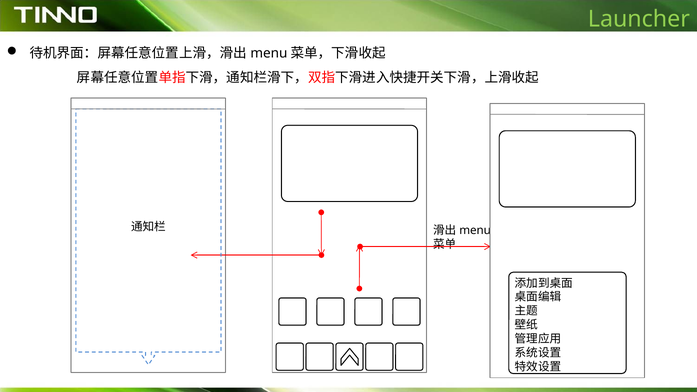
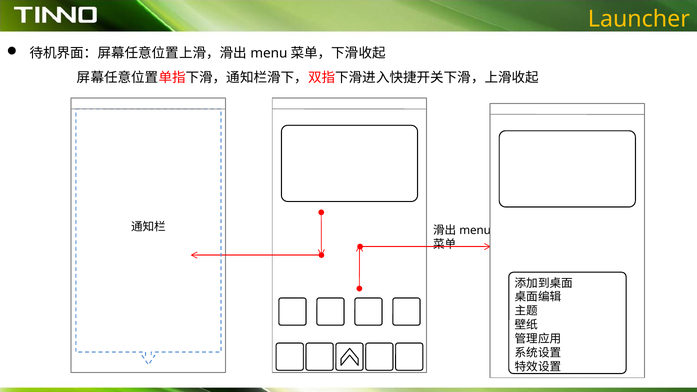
Launcher colour: light green -> yellow
